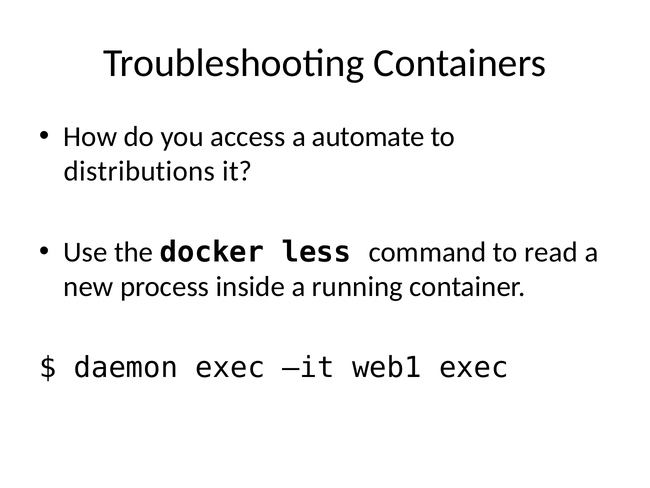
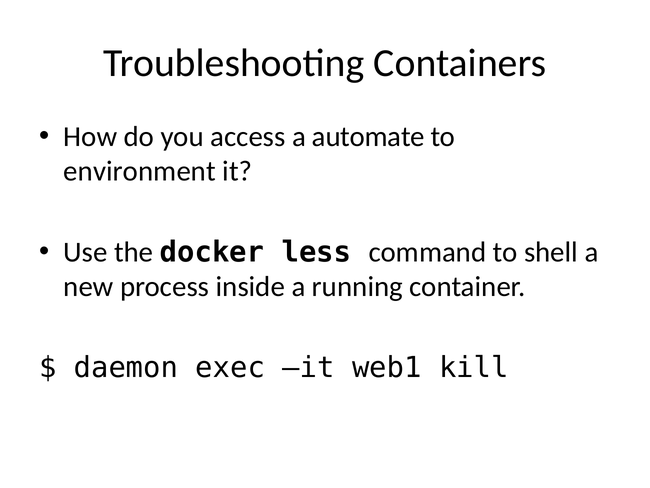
distributions: distributions -> environment
read: read -> shell
web1 exec: exec -> kill
